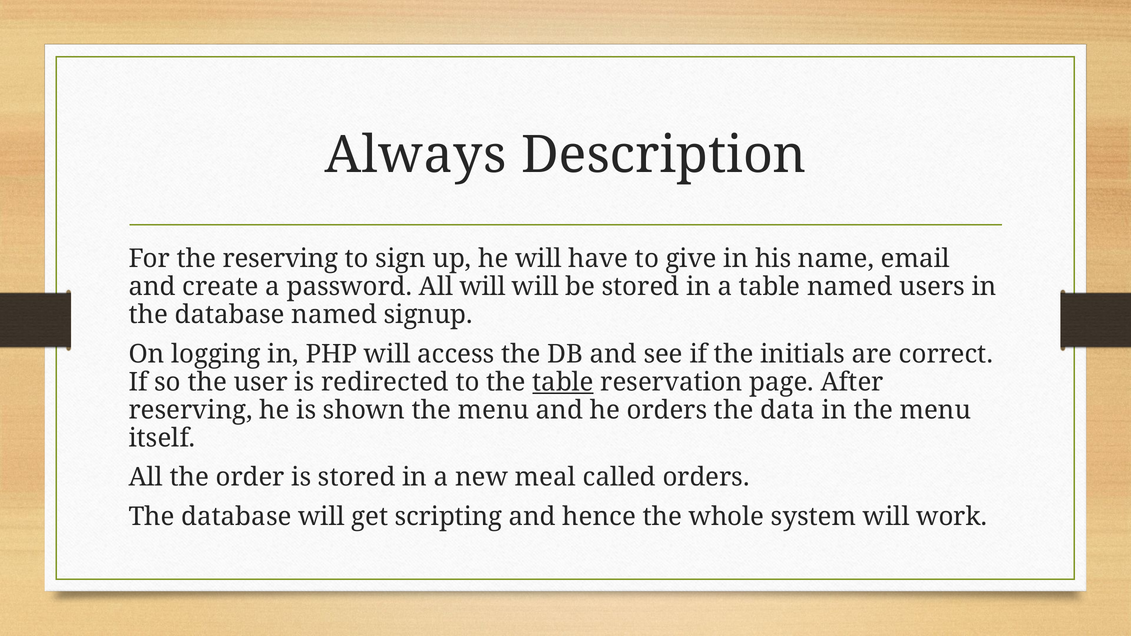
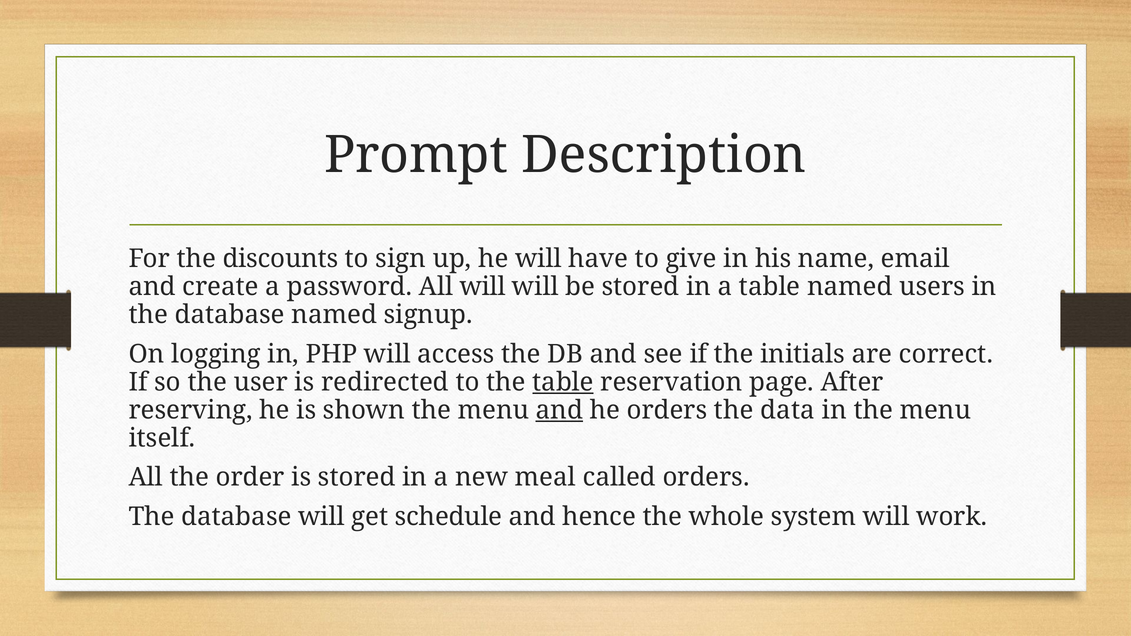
Always: Always -> Prompt
the reserving: reserving -> discounts
and at (559, 410) underline: none -> present
scripting: scripting -> schedule
